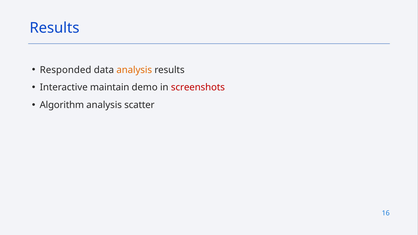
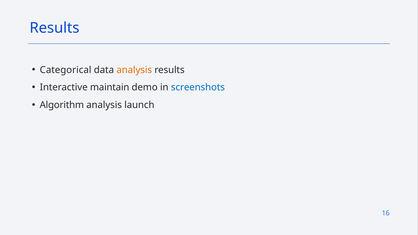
Responded: Responded -> Categorical
screenshots colour: red -> blue
scatter: scatter -> launch
